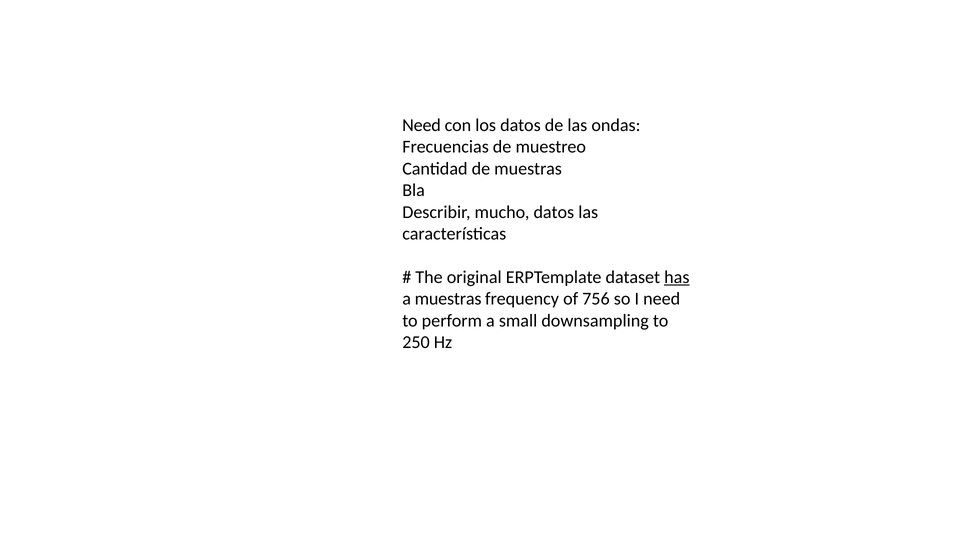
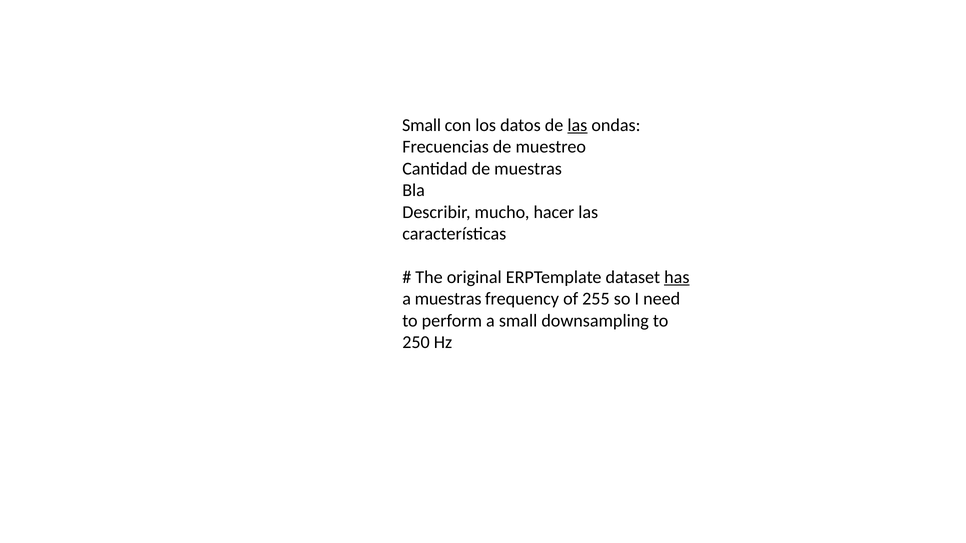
Need at (422, 125): Need -> Small
las at (577, 125) underline: none -> present
mucho datos: datos -> hacer
756: 756 -> 255
